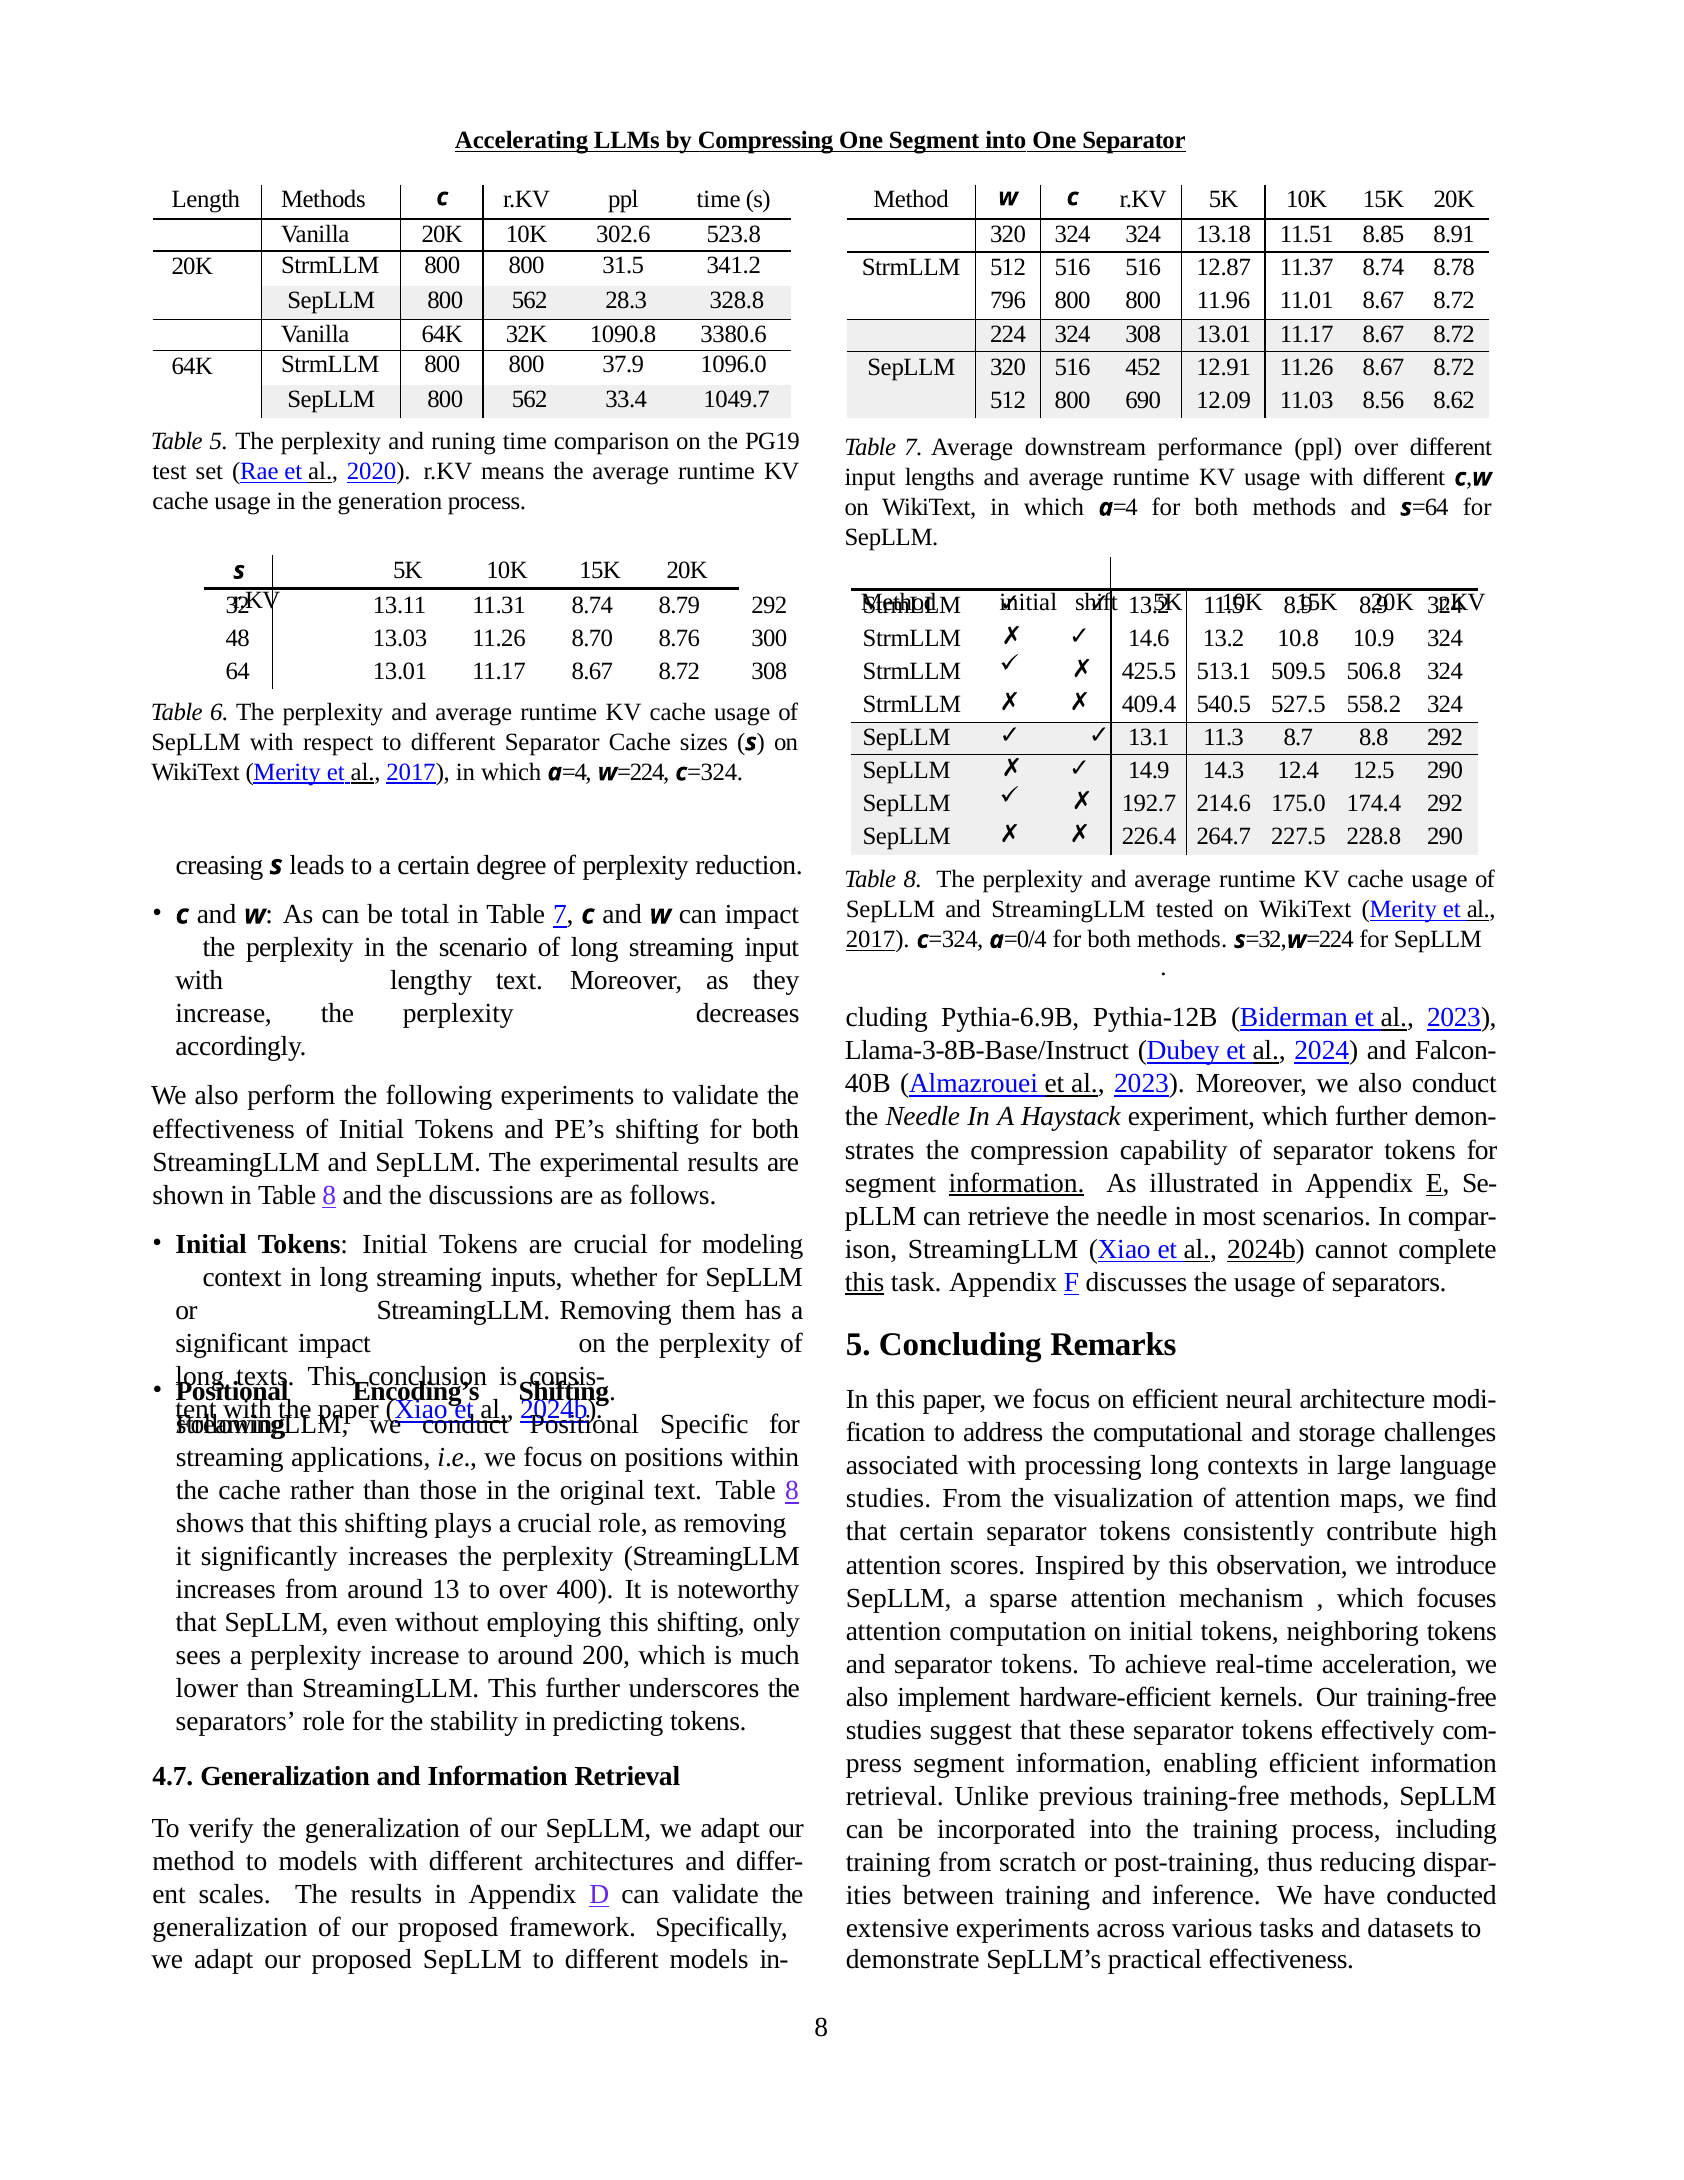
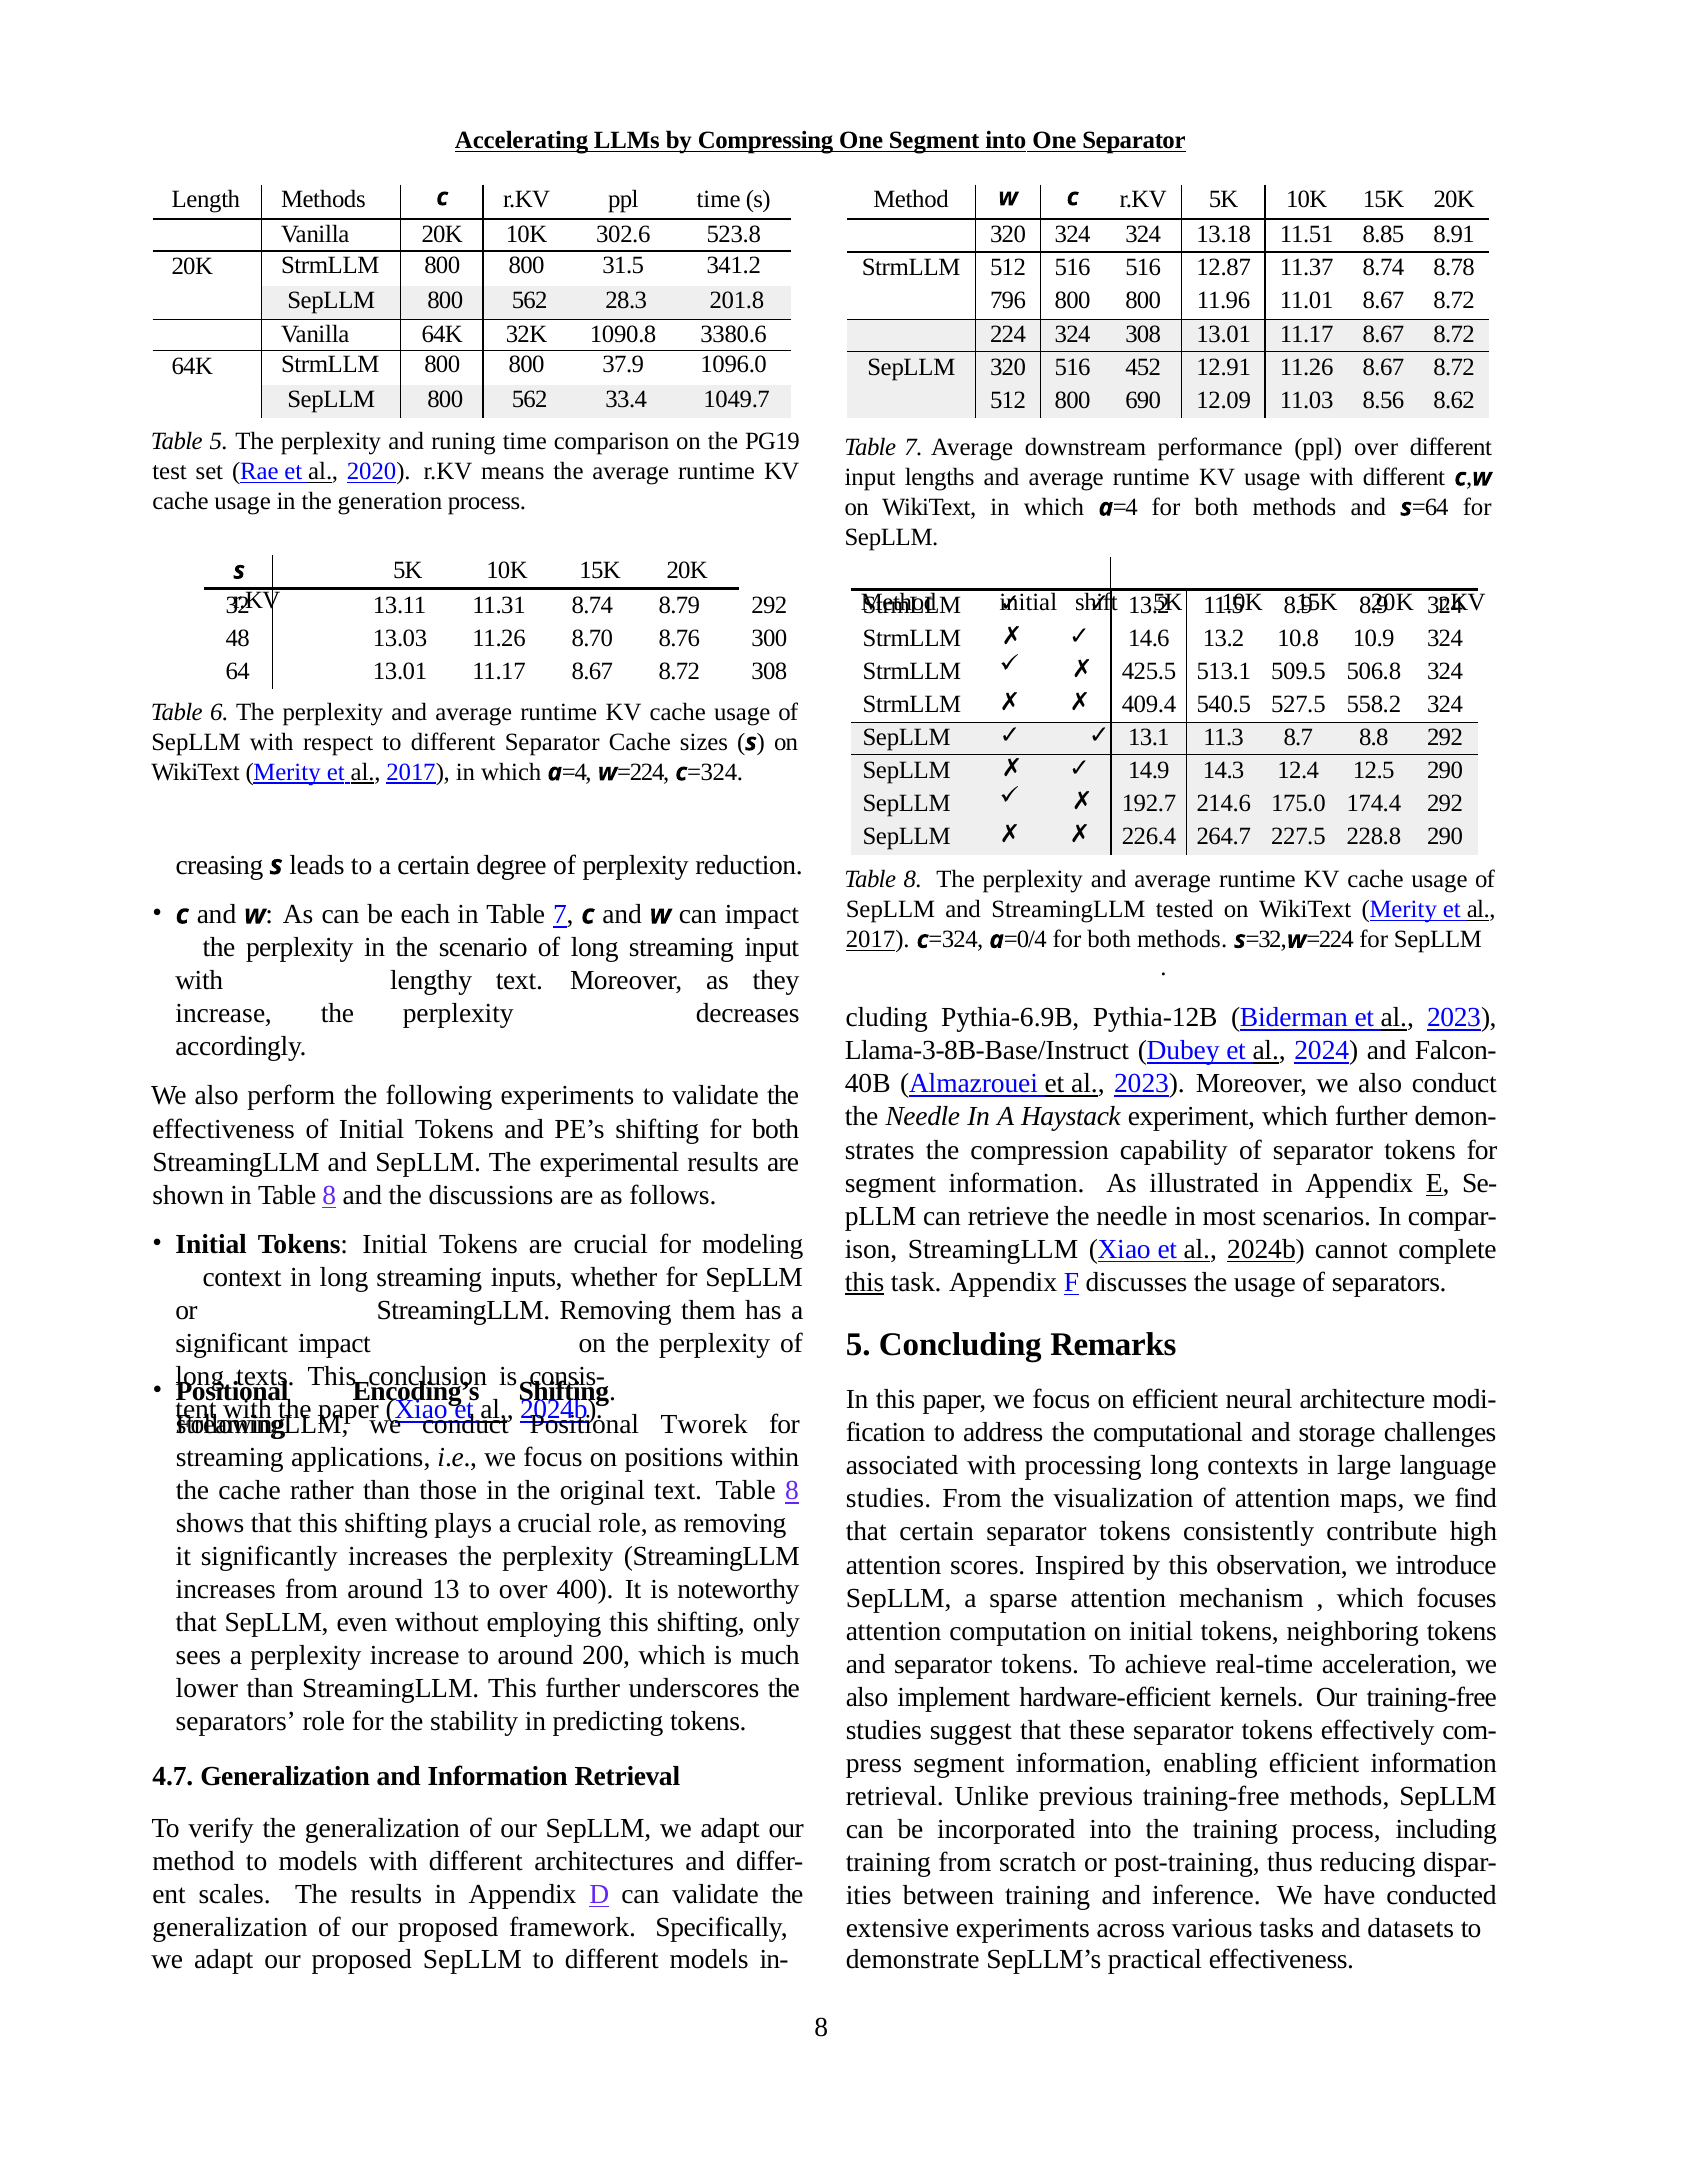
328.8: 328.8 -> 201.8
total: total -> each
information at (1017, 1183) underline: present -> none
Specific: Specific -> Tworek
